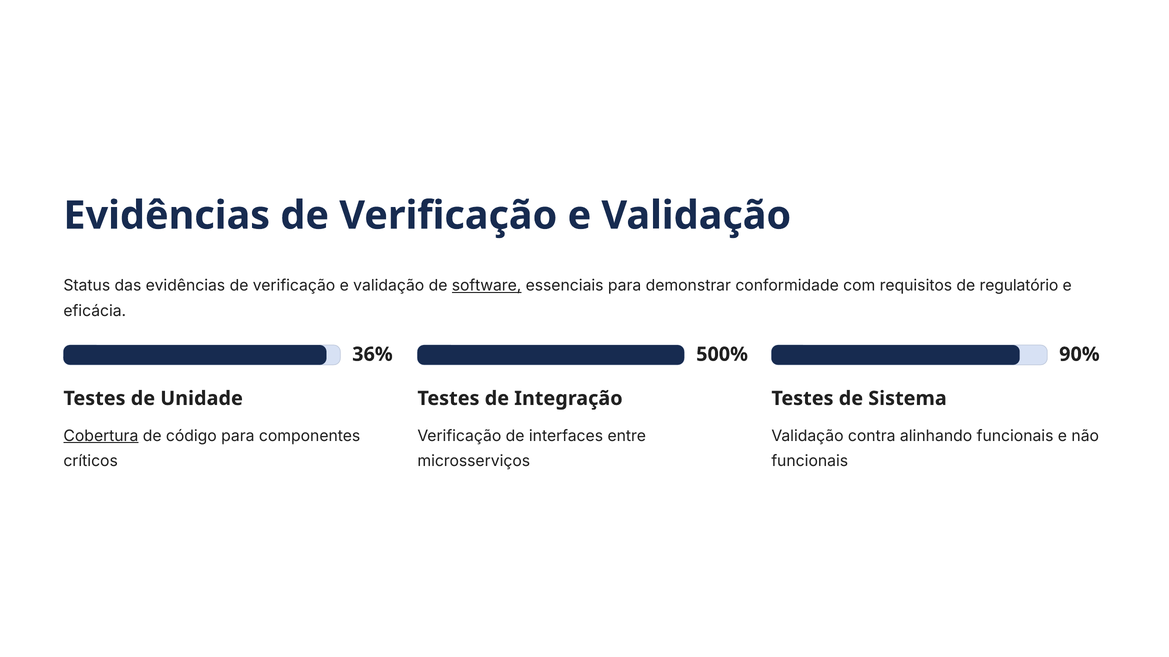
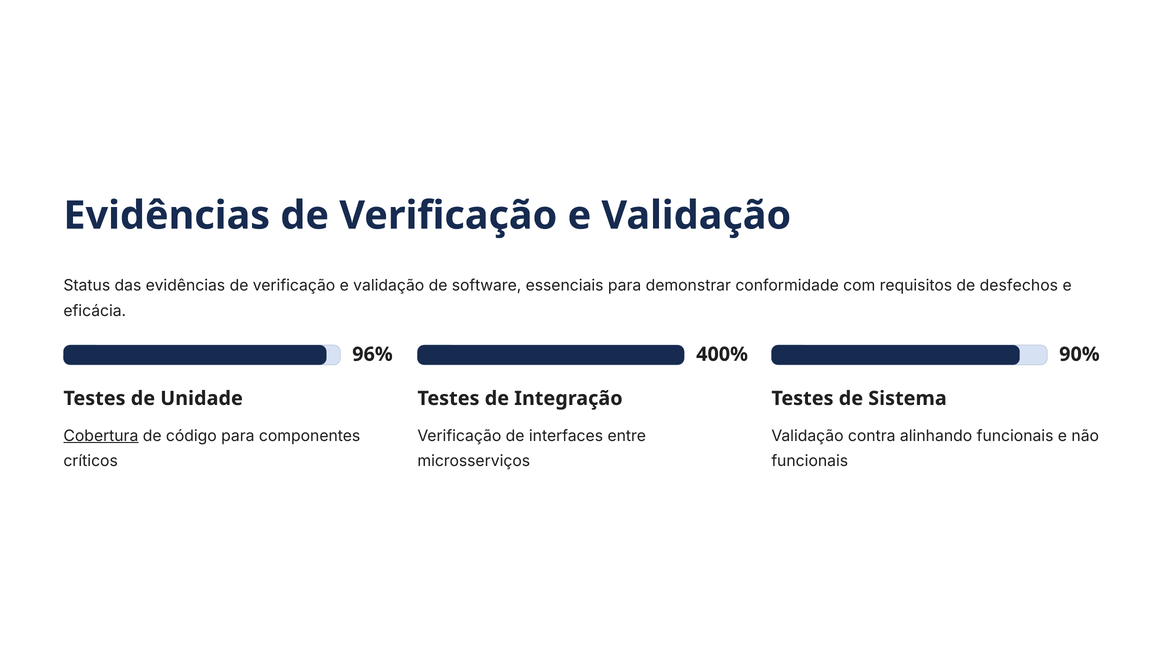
software underline: present -> none
regulatório: regulatório -> desfechos
36%: 36% -> 96%
500%: 500% -> 400%
